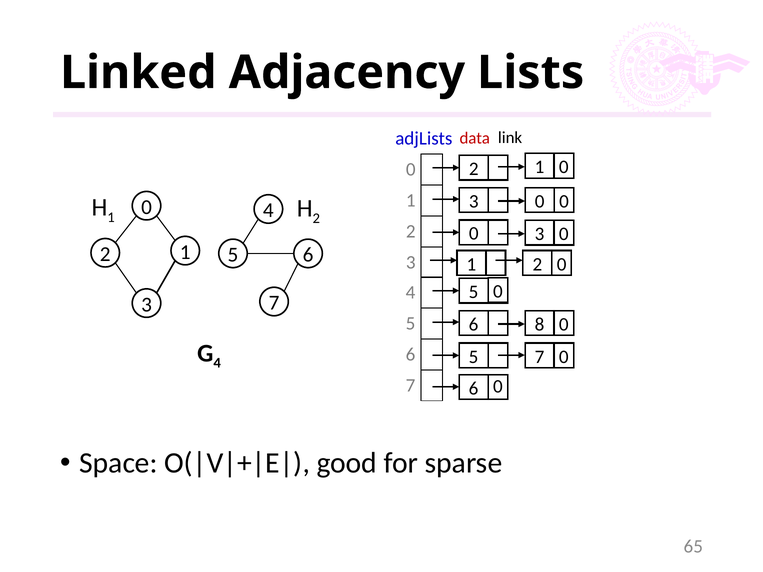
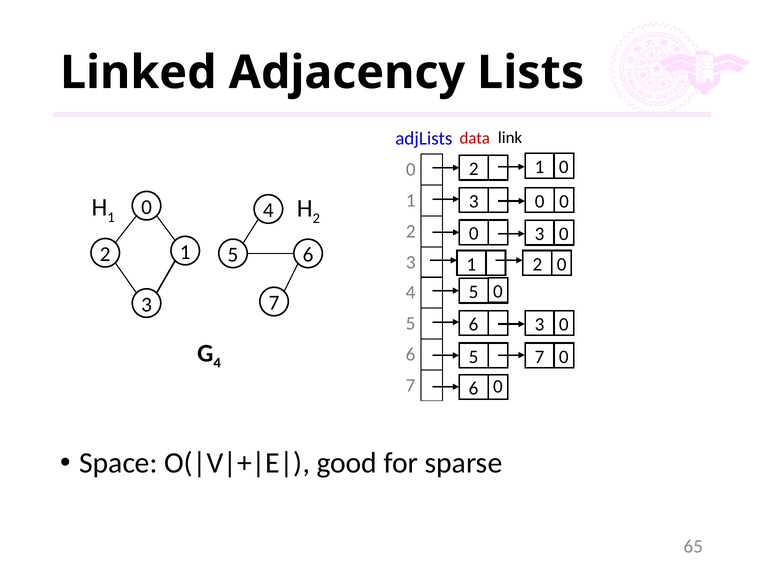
6 8: 8 -> 3
